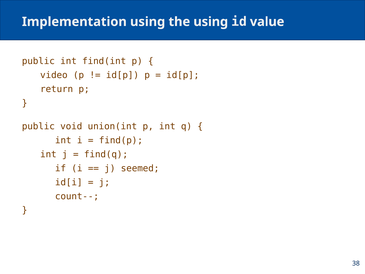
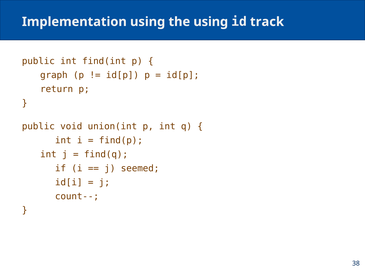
value: value -> track
video: video -> graph
